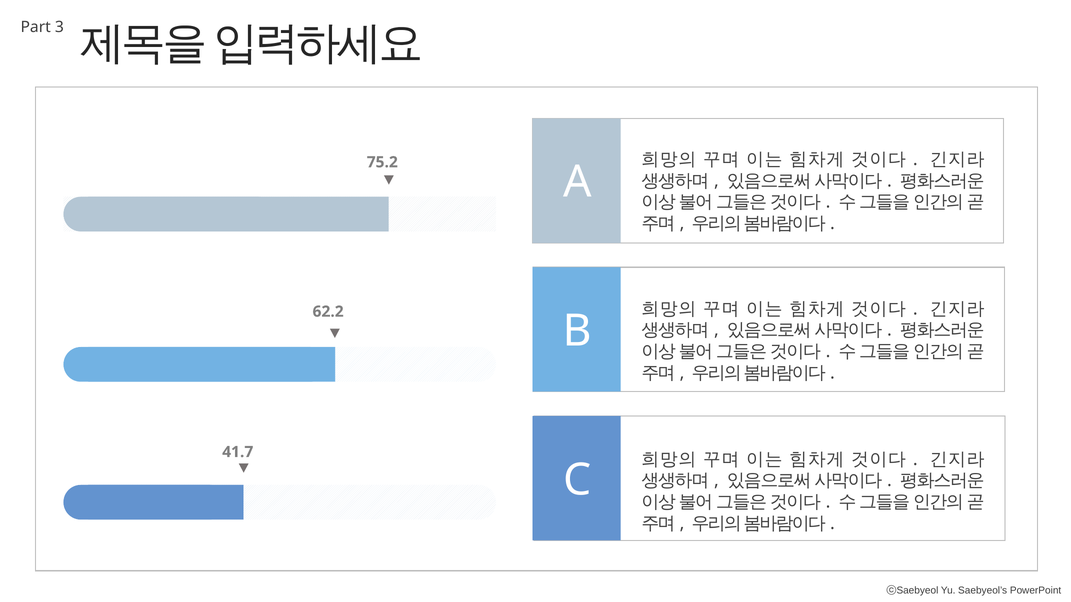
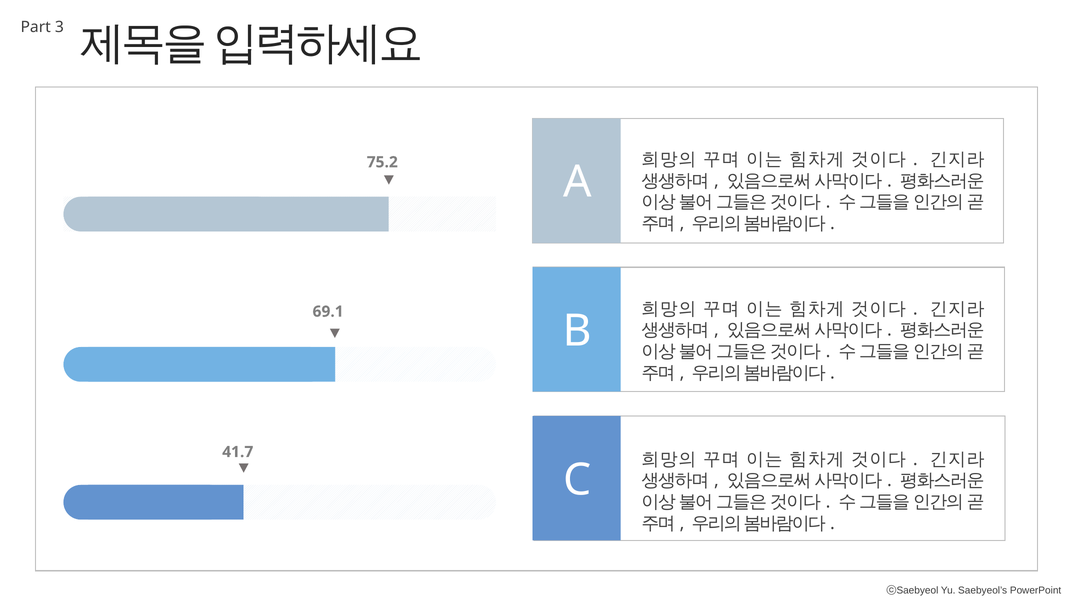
62.2: 62.2 -> 69.1
